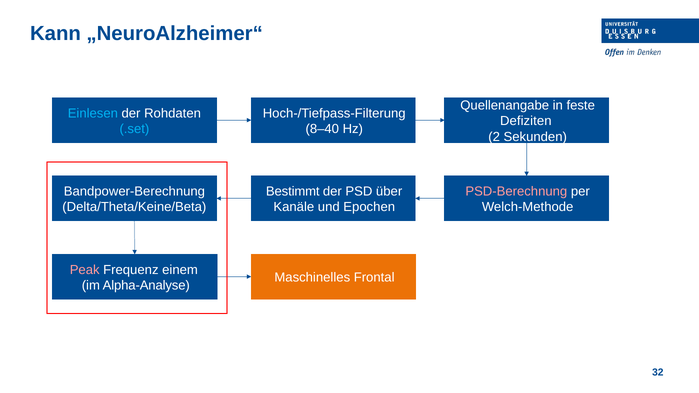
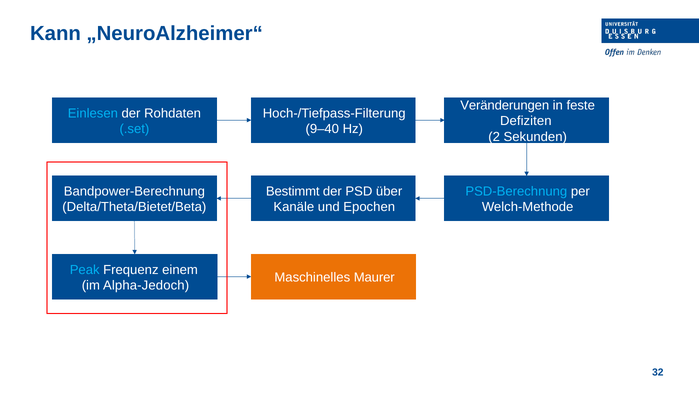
Quellenangabe: Quellenangabe -> Veränderungen
8–40: 8–40 -> 9–40
PSD-Berechnung colour: pink -> light blue
Delta/Theta/Keine/Beta: Delta/Theta/Keine/Beta -> Delta/Theta/Bietet/Beta
Peak colour: pink -> light blue
Frontal: Frontal -> Maurer
Alpha-Analyse: Alpha-Analyse -> Alpha-Jedoch
